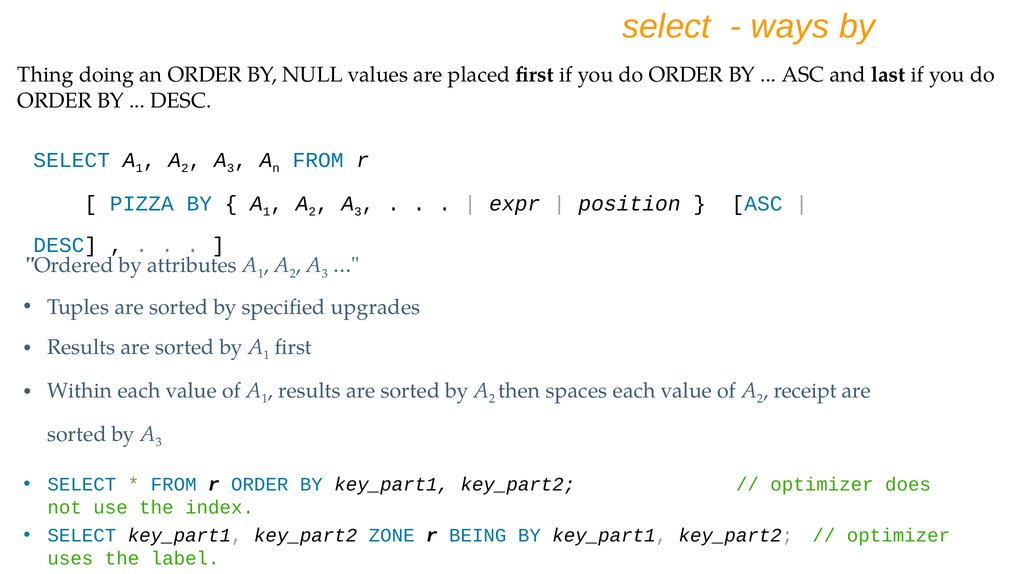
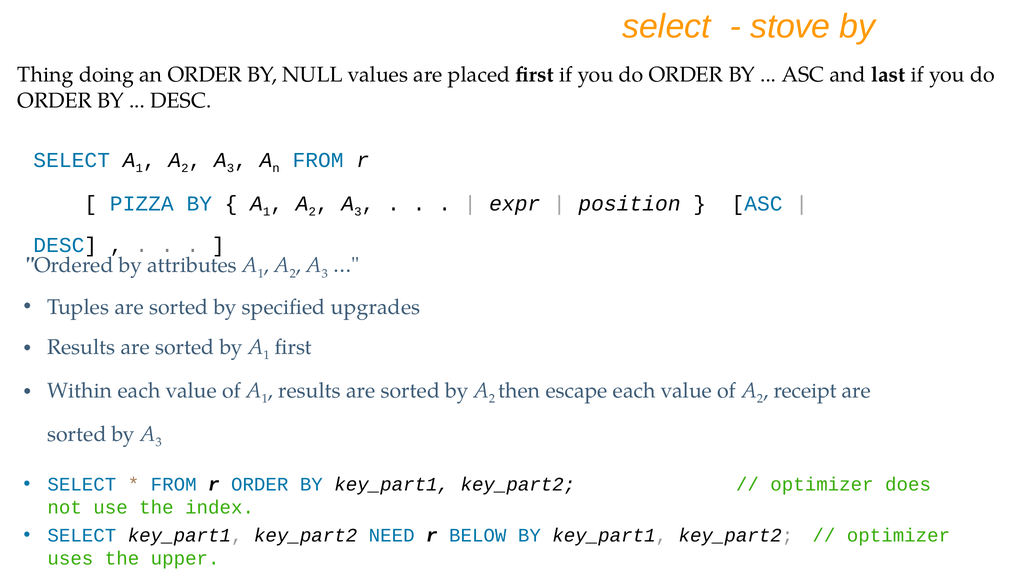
ways: ways -> stove
spaces: spaces -> escape
ZONE: ZONE -> NEED
BEING: BEING -> BELOW
label: label -> upper
